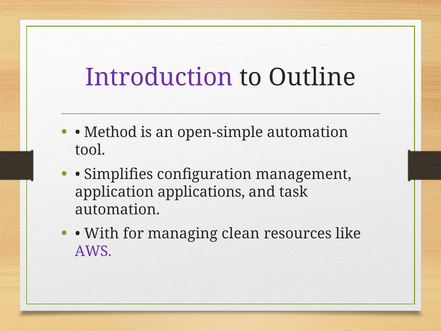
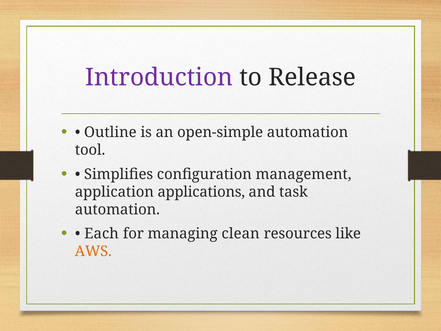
Outline: Outline -> Release
Method: Method -> Outline
With: With -> Each
AWS colour: purple -> orange
